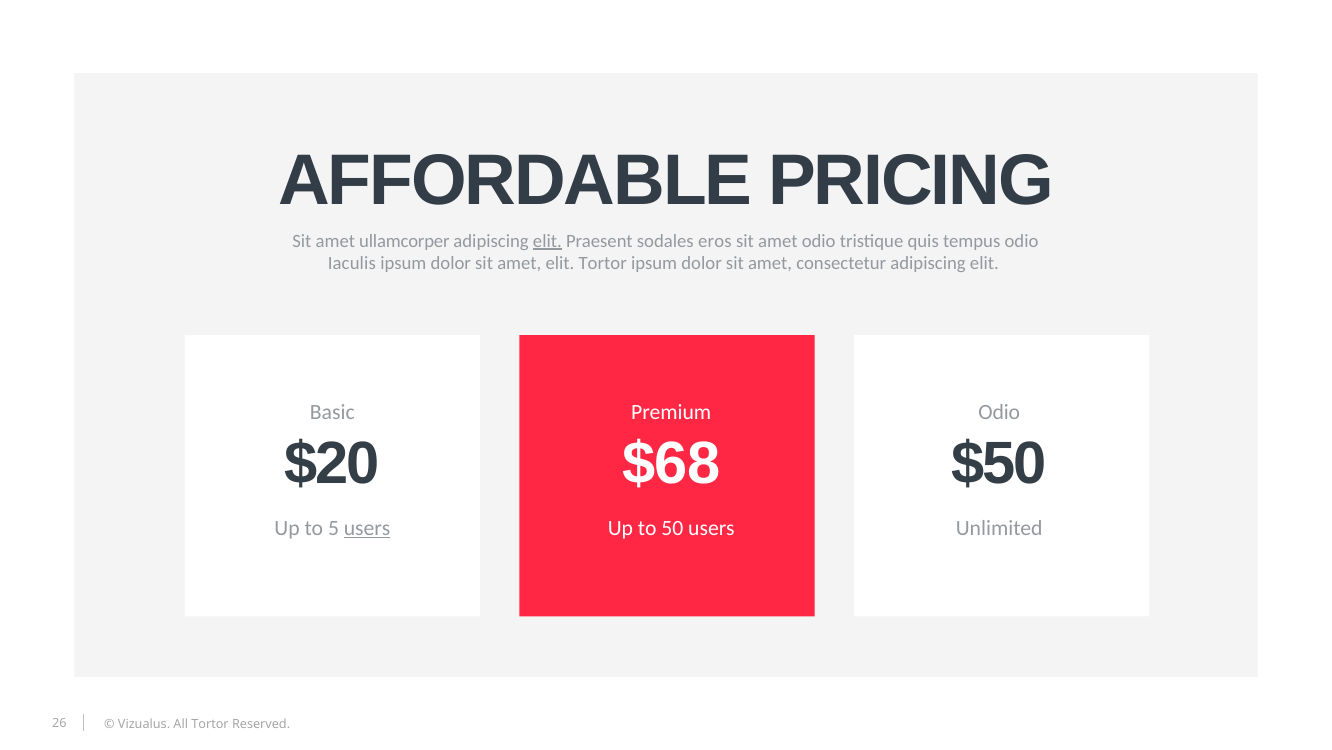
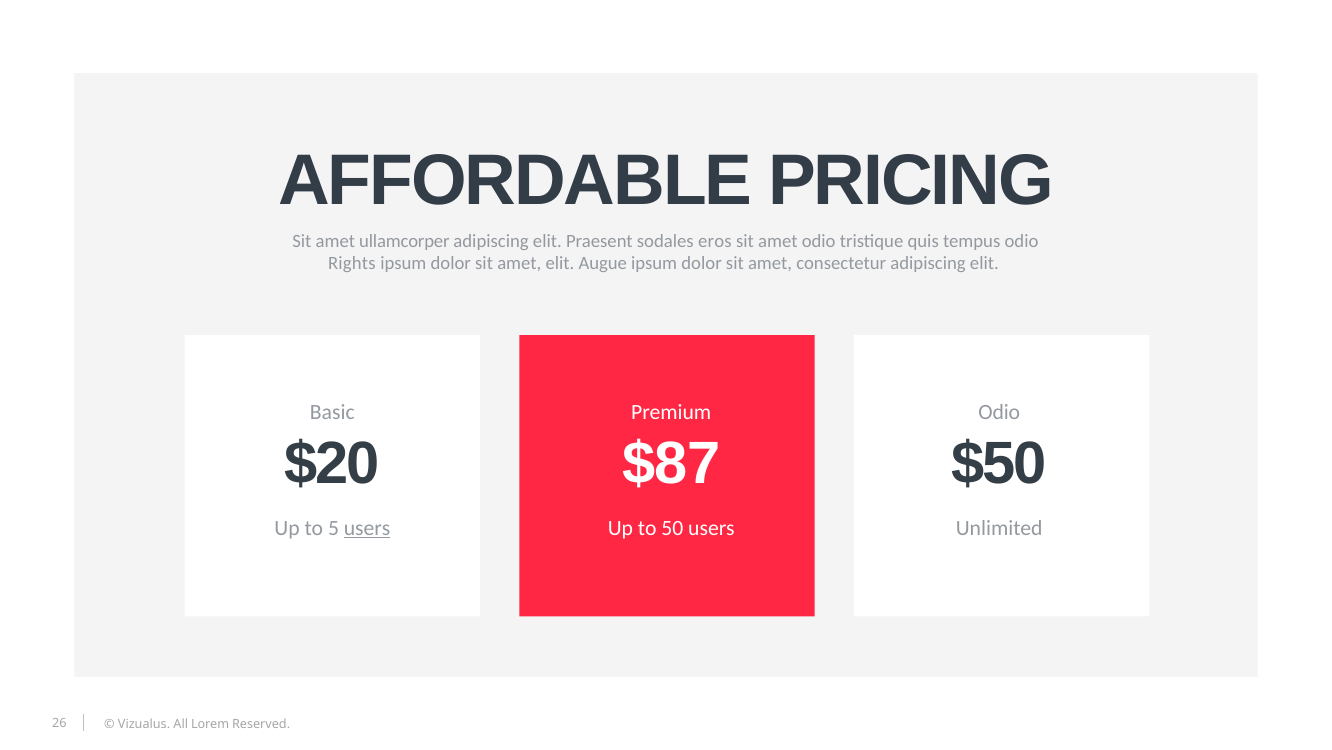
elit at (547, 241) underline: present -> none
Iaculis: Iaculis -> Rights
elit Tortor: Tortor -> Augue
$68: $68 -> $87
All Tortor: Tortor -> Lorem
